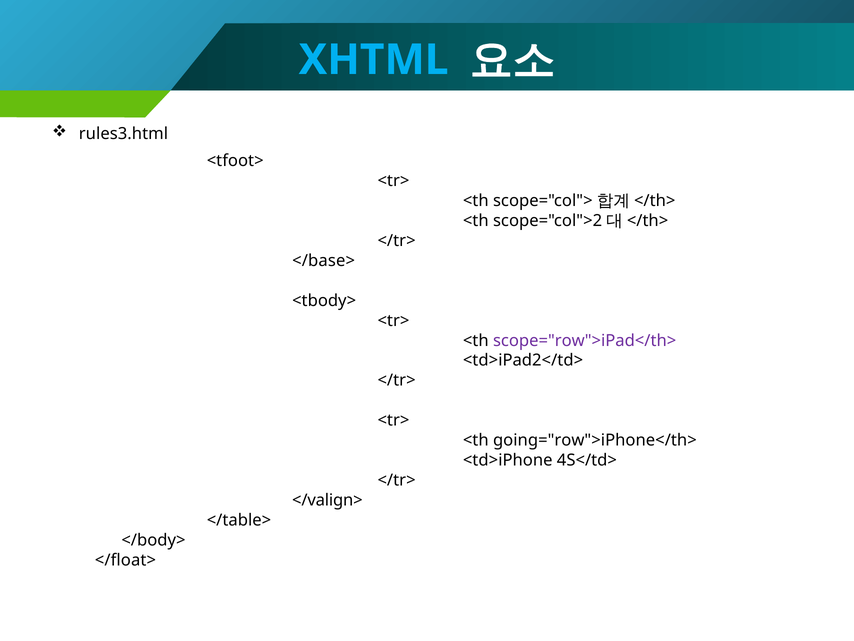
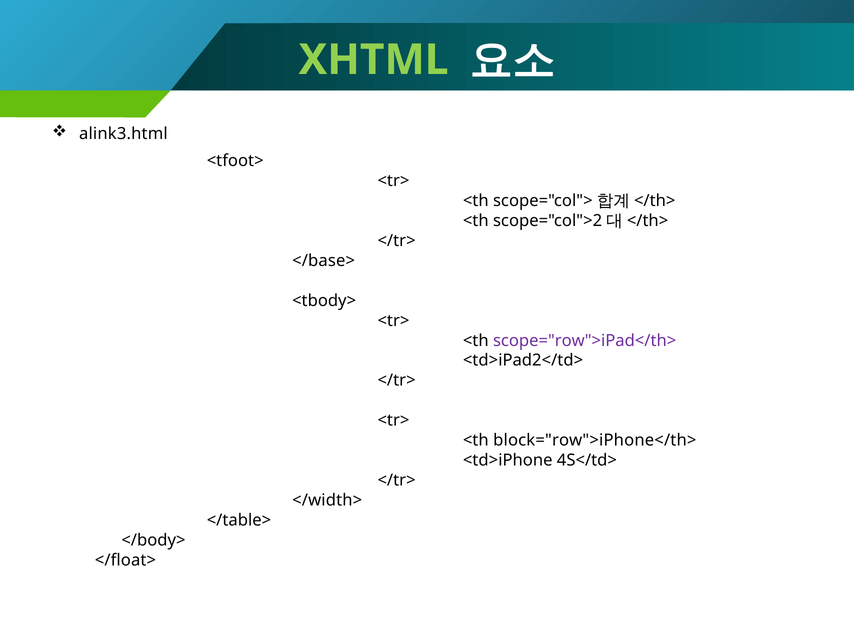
XHTML colour: light blue -> light green
rules3.html: rules3.html -> alink3.html
going="row">iPhone</th>: going="row">iPhone</th> -> block="row">iPhone</th>
</valign>: </valign> -> </width>
